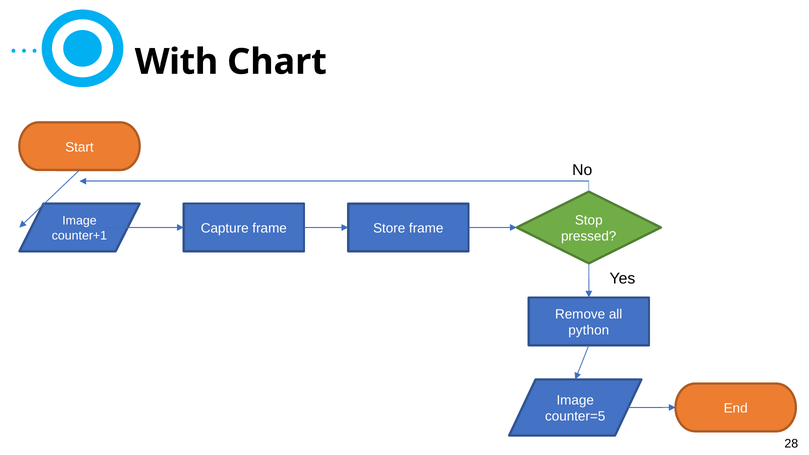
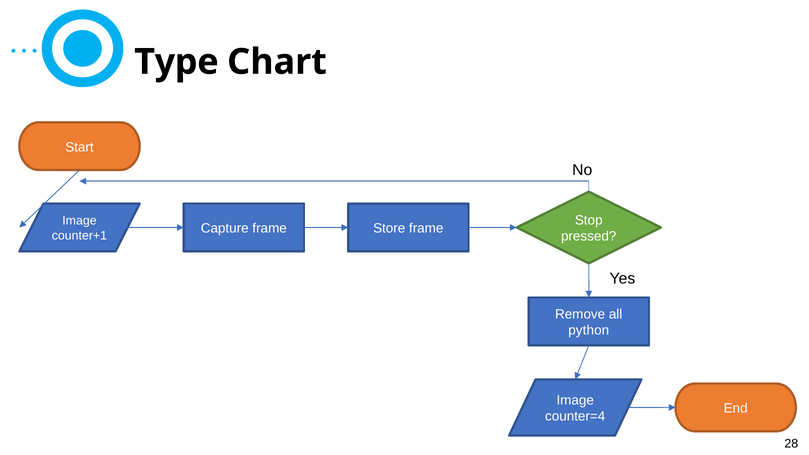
With: With -> Type
counter=5: counter=5 -> counter=4
